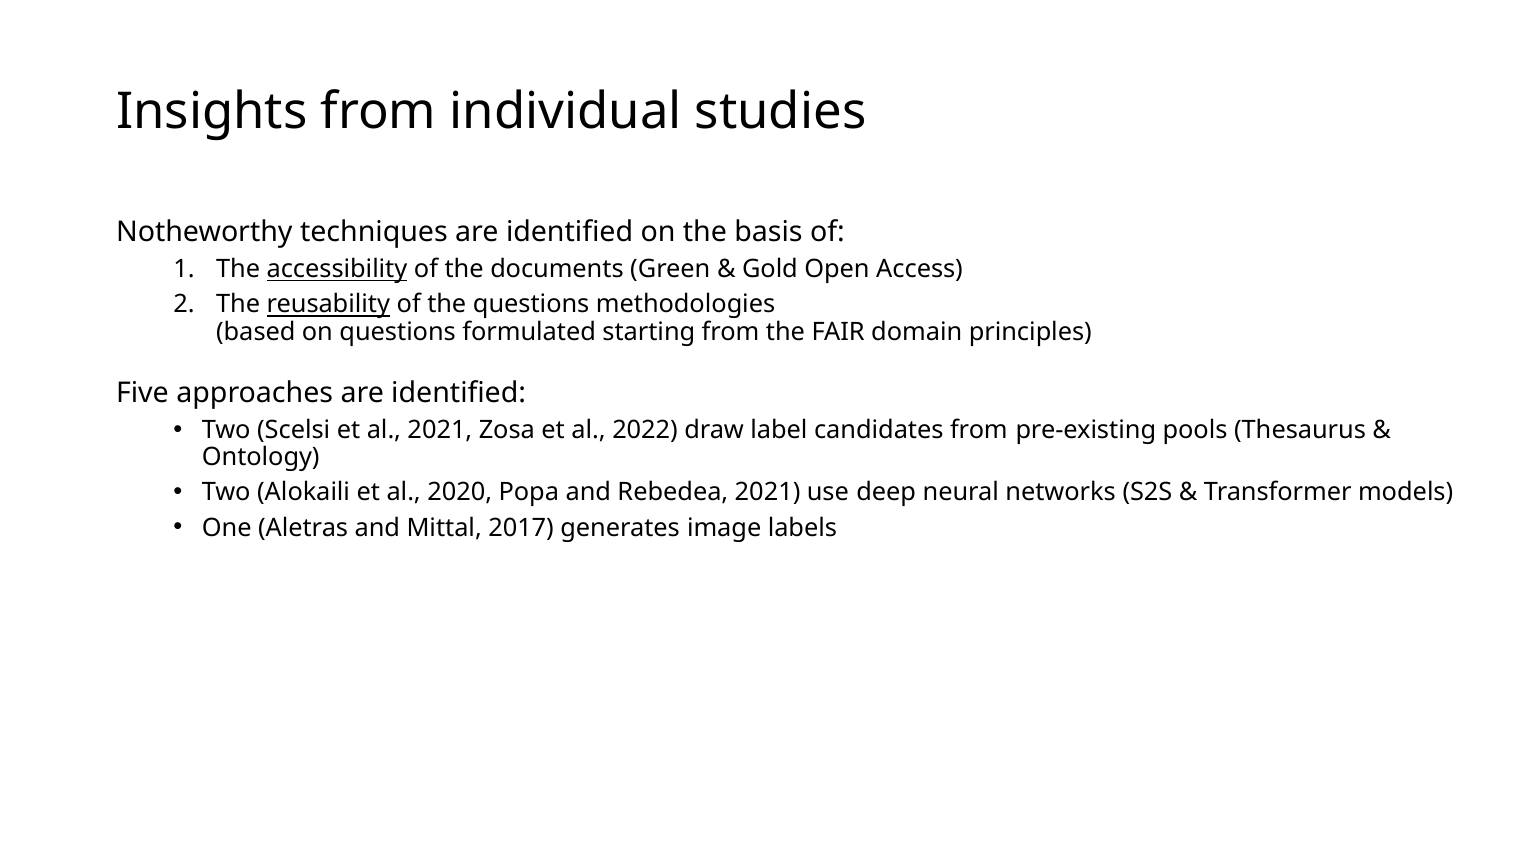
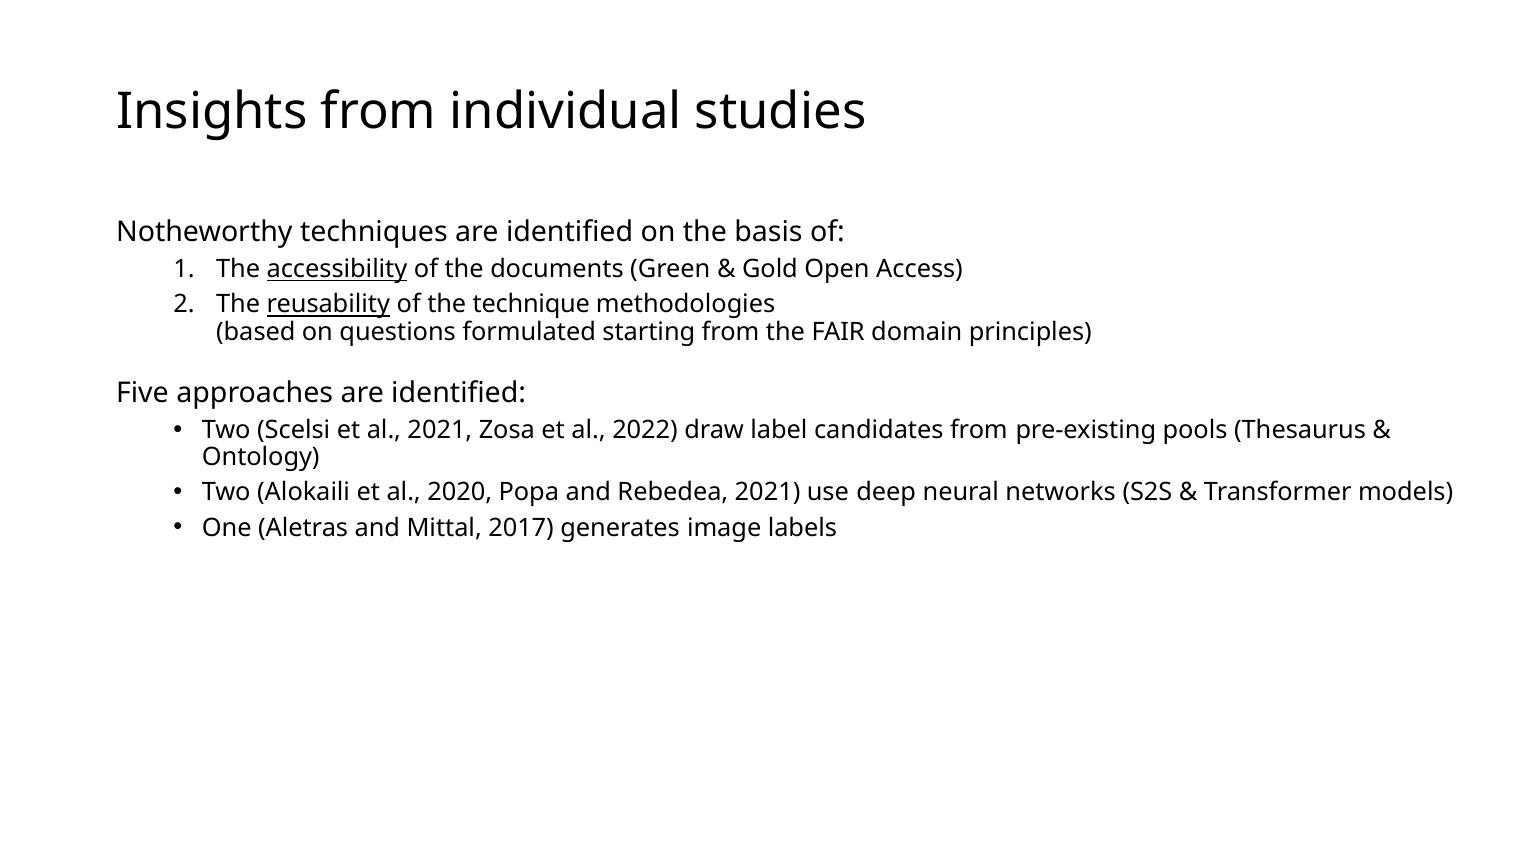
the questions: questions -> technique
